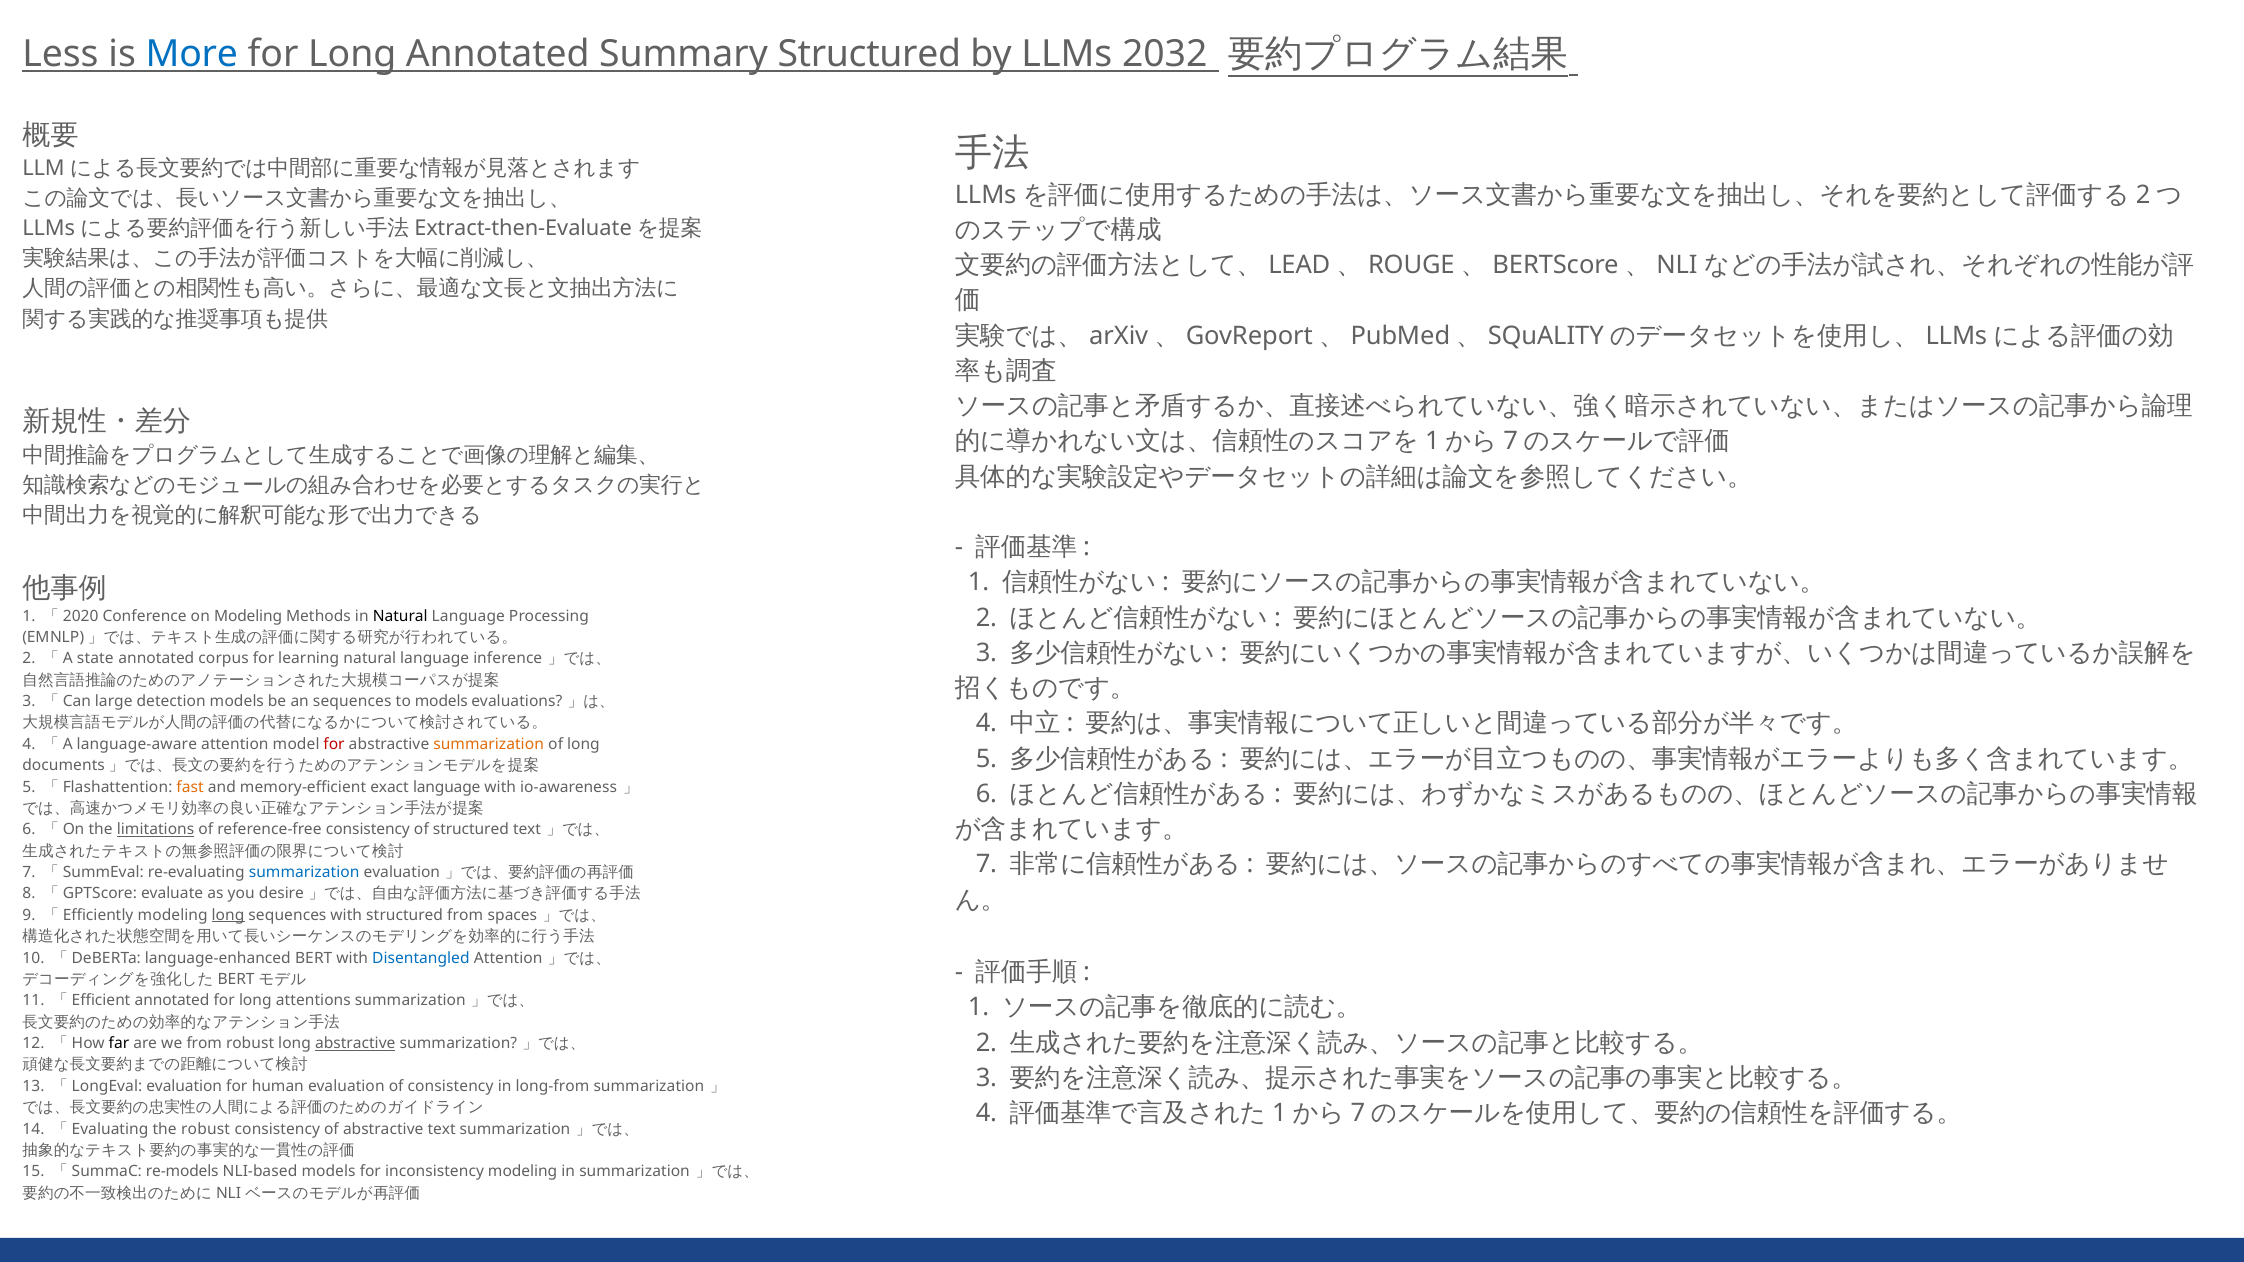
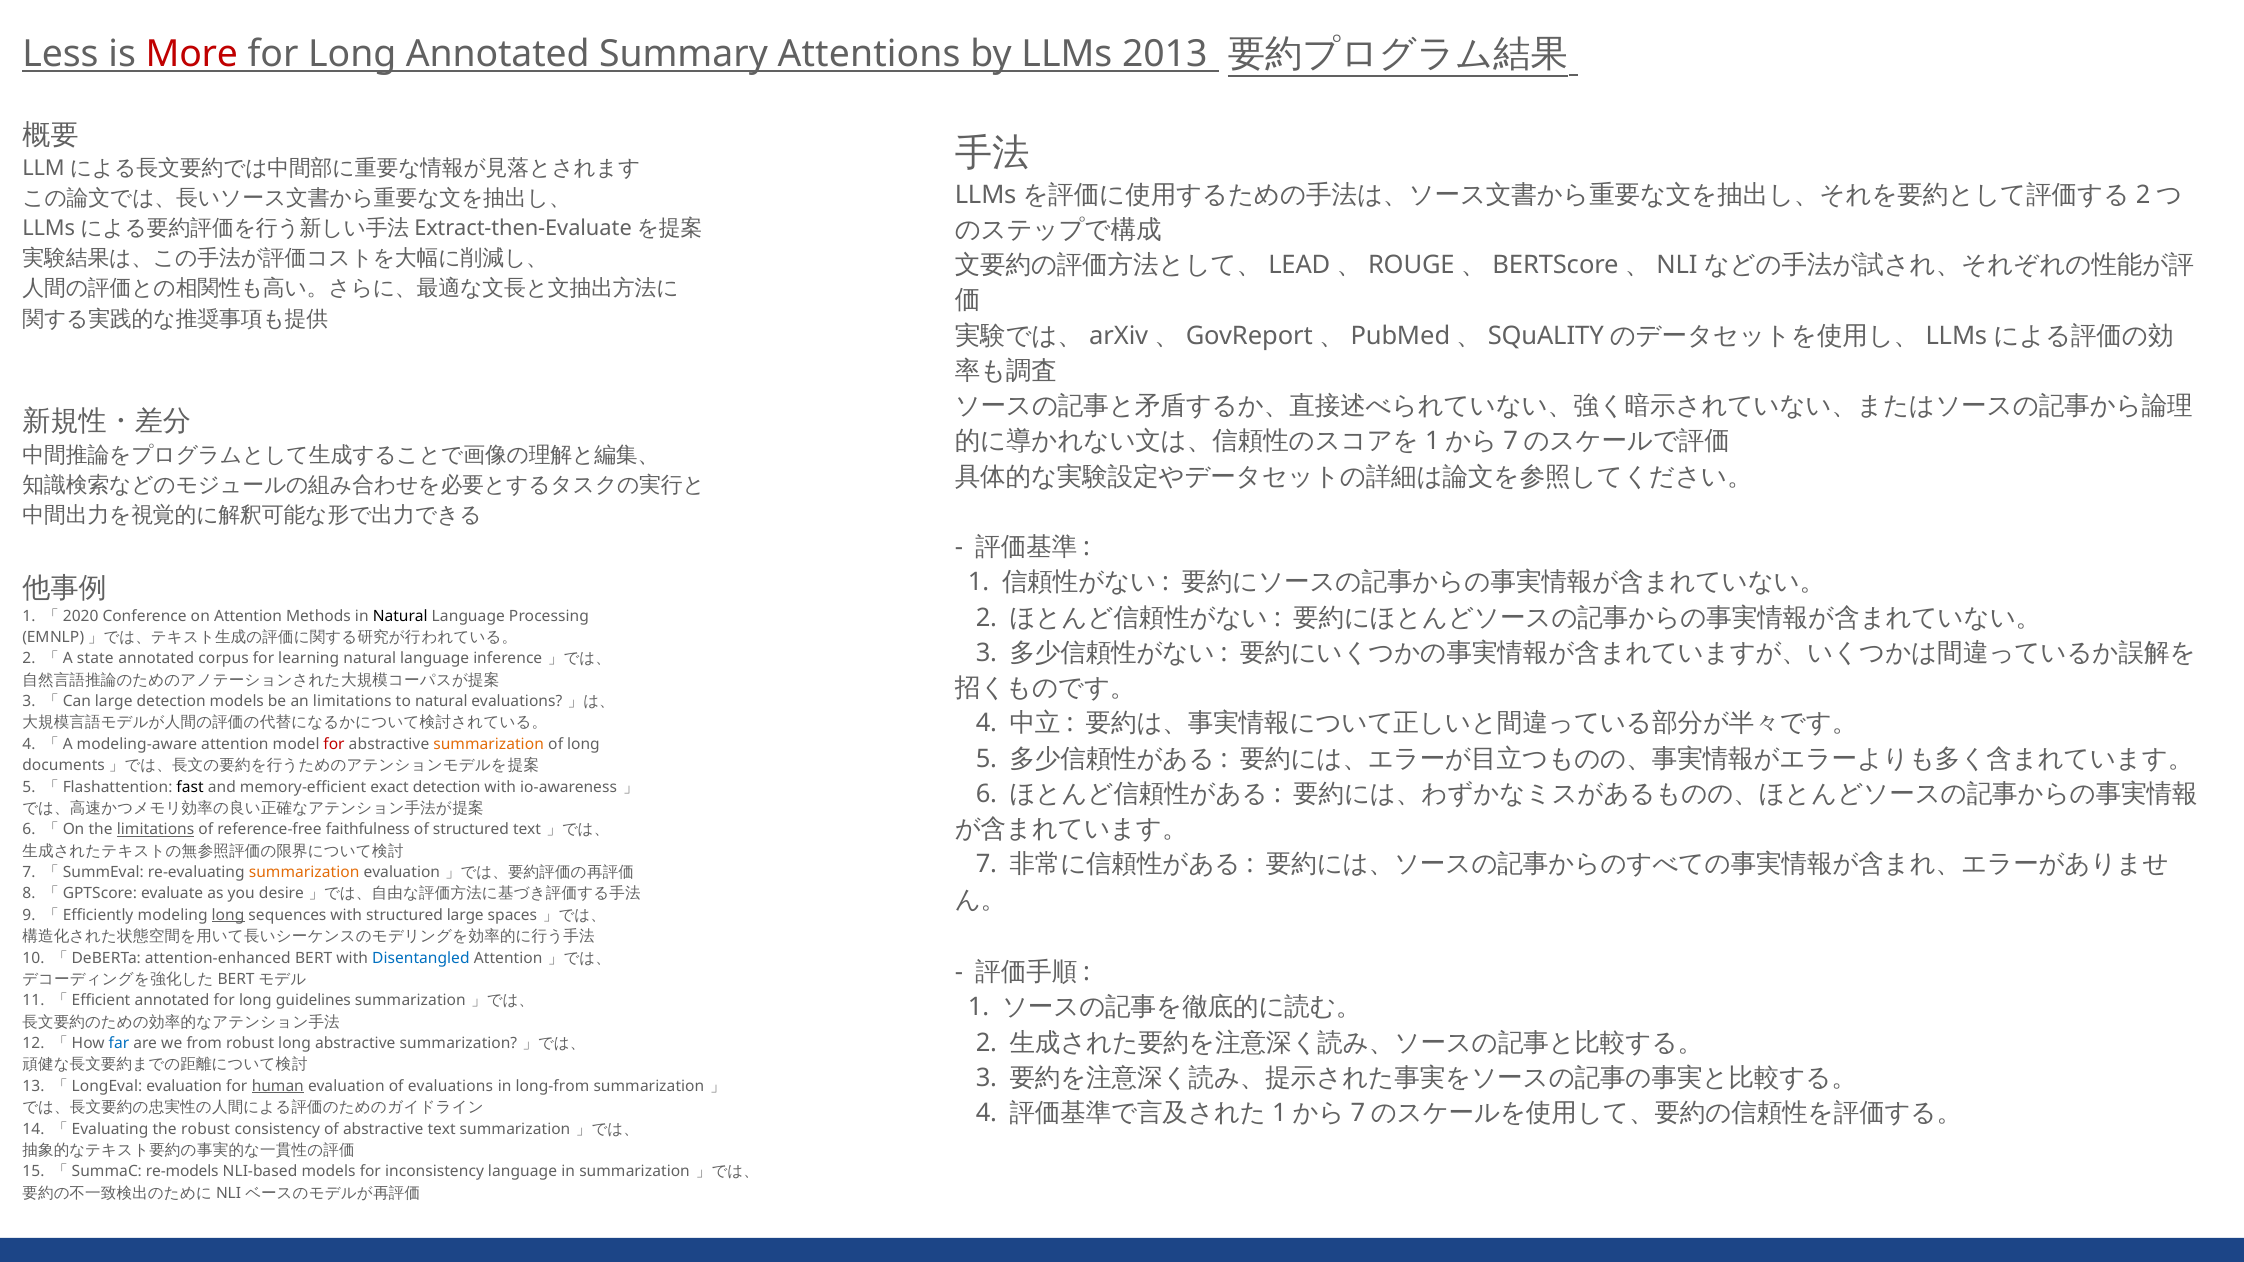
More colour: blue -> red
Summary Structured: Structured -> Attentions
2032: 2032 -> 2013
on Modeling: Modeling -> Attention
an sequences: sequences -> limitations
to models: models -> natural
language-aware: language-aware -> modeling-aware
fast colour: orange -> black
exact language: language -> detection
reference-free consistency: consistency -> faithfulness
summarization at (304, 873) colour: blue -> orange
structured from: from -> large
language-enhanced: language-enhanced -> attention-enhanced
attentions: attentions -> guidelines
far colour: black -> blue
abstractive at (355, 1044) underline: present -> none
human underline: none -> present
of consistency: consistency -> evaluations
inconsistency modeling: modeling -> language
